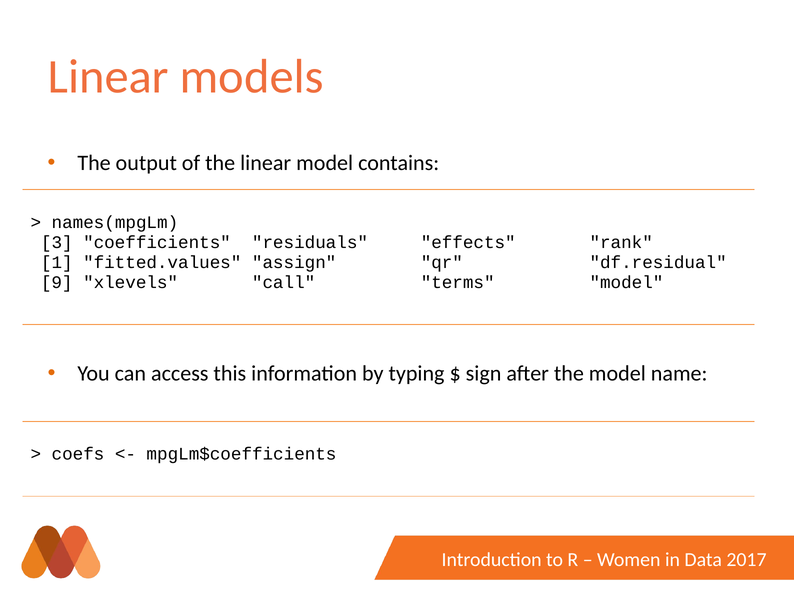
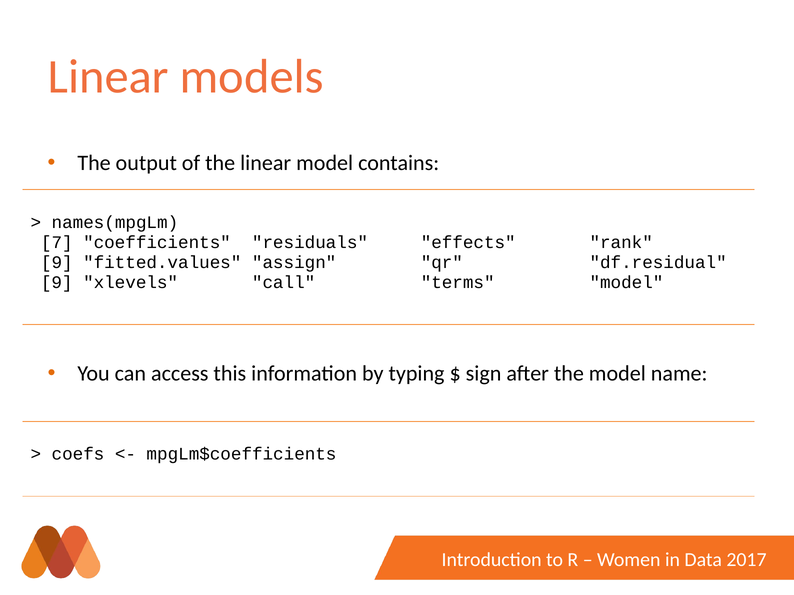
3: 3 -> 7
1 at (57, 263): 1 -> 9
